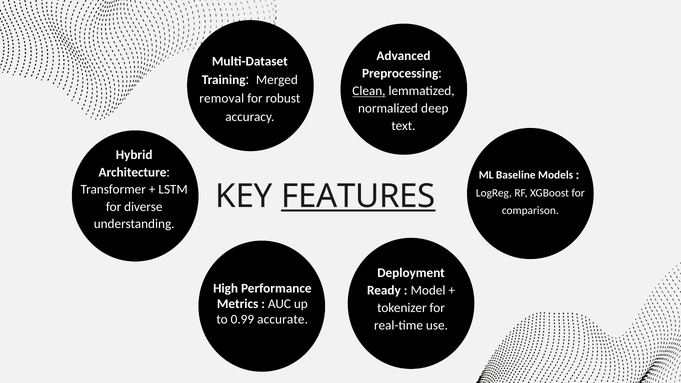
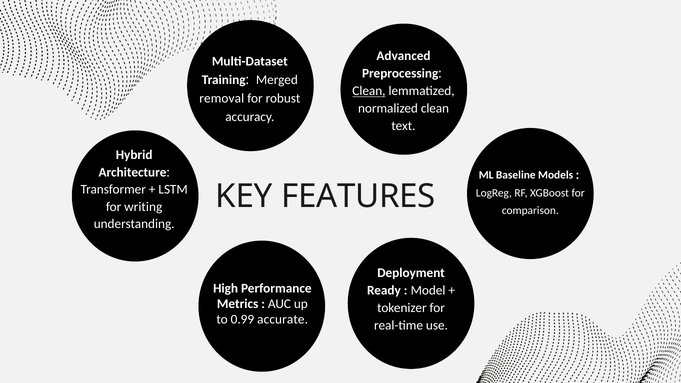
normalized deep: deep -> clean
FEATURES underline: present -> none
diverse: diverse -> writing
